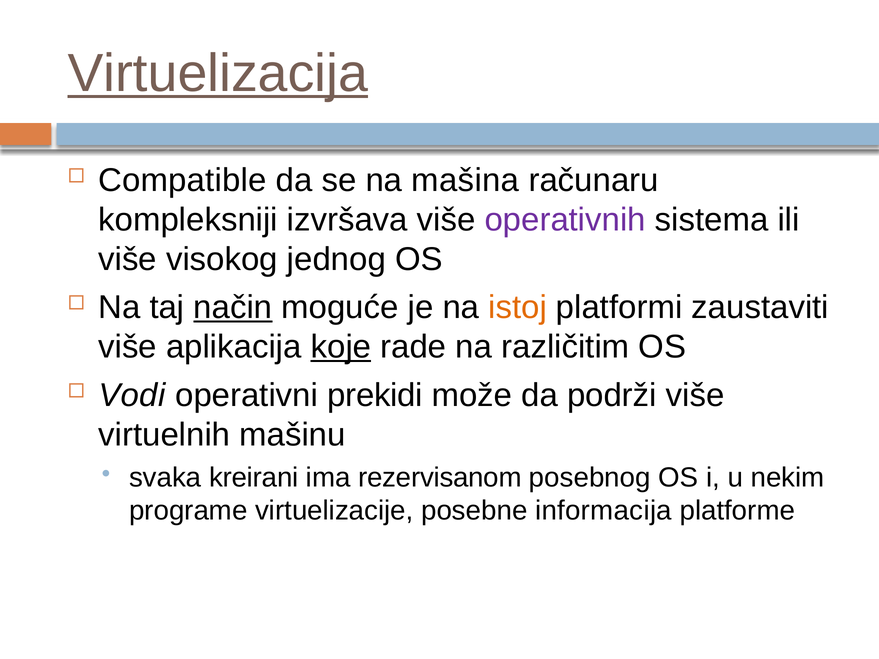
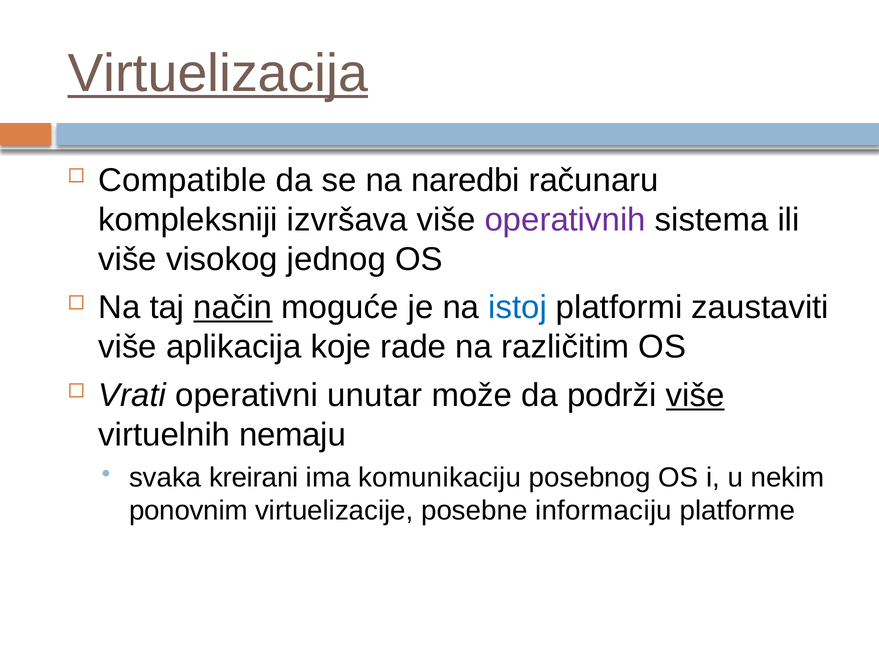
mašina: mašina -> naredbi
istoj colour: orange -> blue
koje underline: present -> none
Vodi: Vodi -> Vrati
prekidi: prekidi -> unutar
više at (695, 395) underline: none -> present
mašinu: mašinu -> nemaju
rezervisanom: rezervisanom -> komunikaciju
programe: programe -> ponovnim
informacija: informacija -> informaciju
